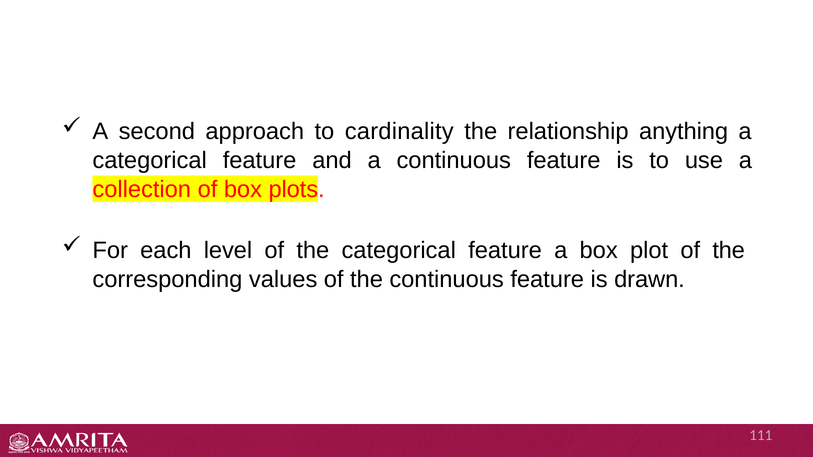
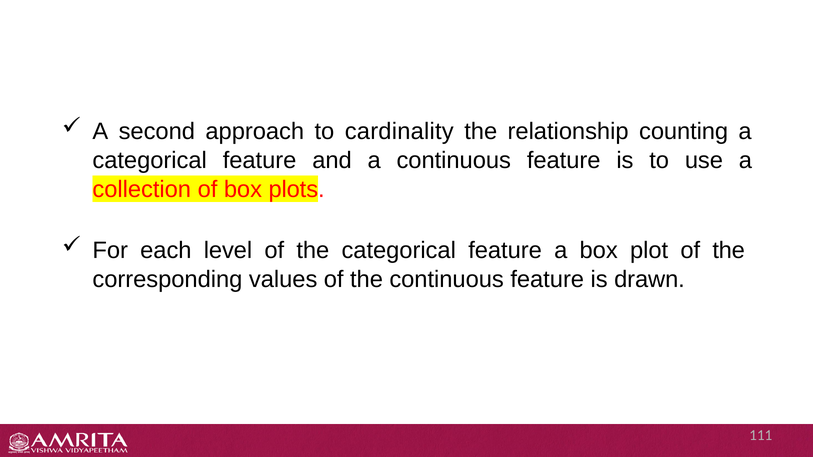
anything: anything -> counting
